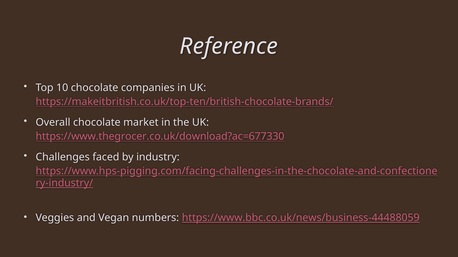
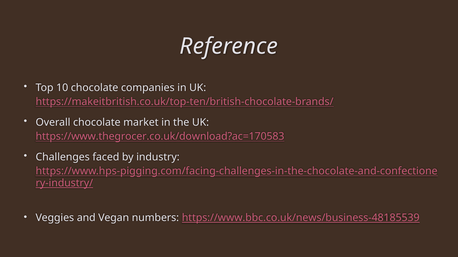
https://www.thegrocer.co.uk/download?ac=677330: https://www.thegrocer.co.uk/download?ac=677330 -> https://www.thegrocer.co.uk/download?ac=170583
https://www.bbc.co.uk/news/business-44488059: https://www.bbc.co.uk/news/business-44488059 -> https://www.bbc.co.uk/news/business-48185539
